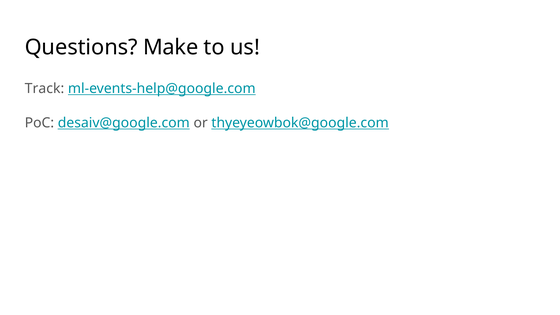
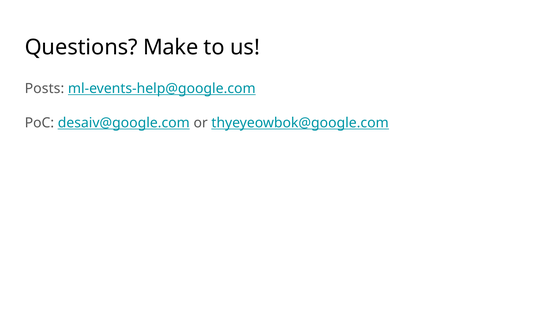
Track: Track -> Posts
